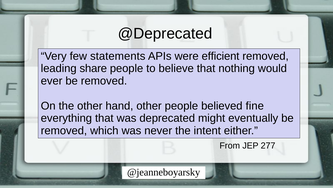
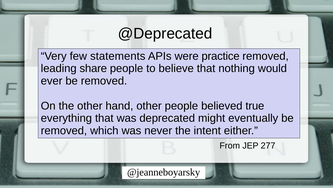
efficient: efficient -> practice
fine: fine -> true
